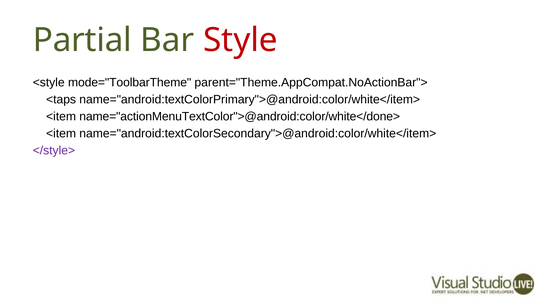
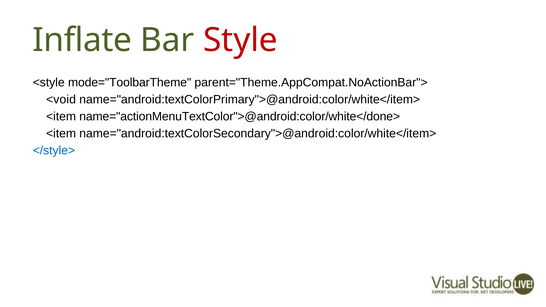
Partial: Partial -> Inflate
<taps: <taps -> <void
</style> colour: purple -> blue
